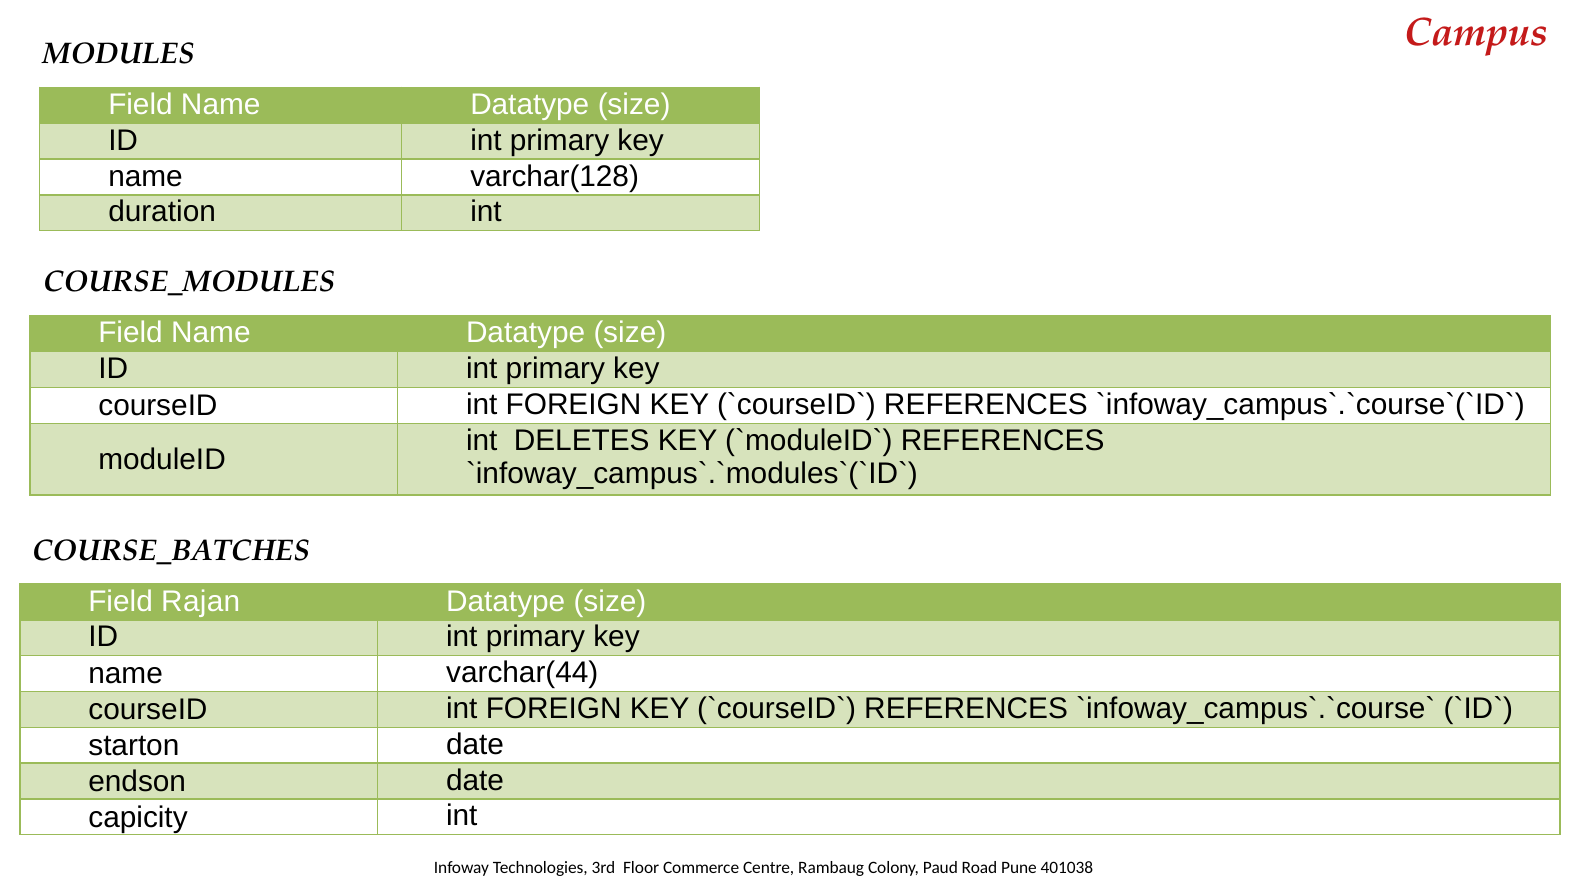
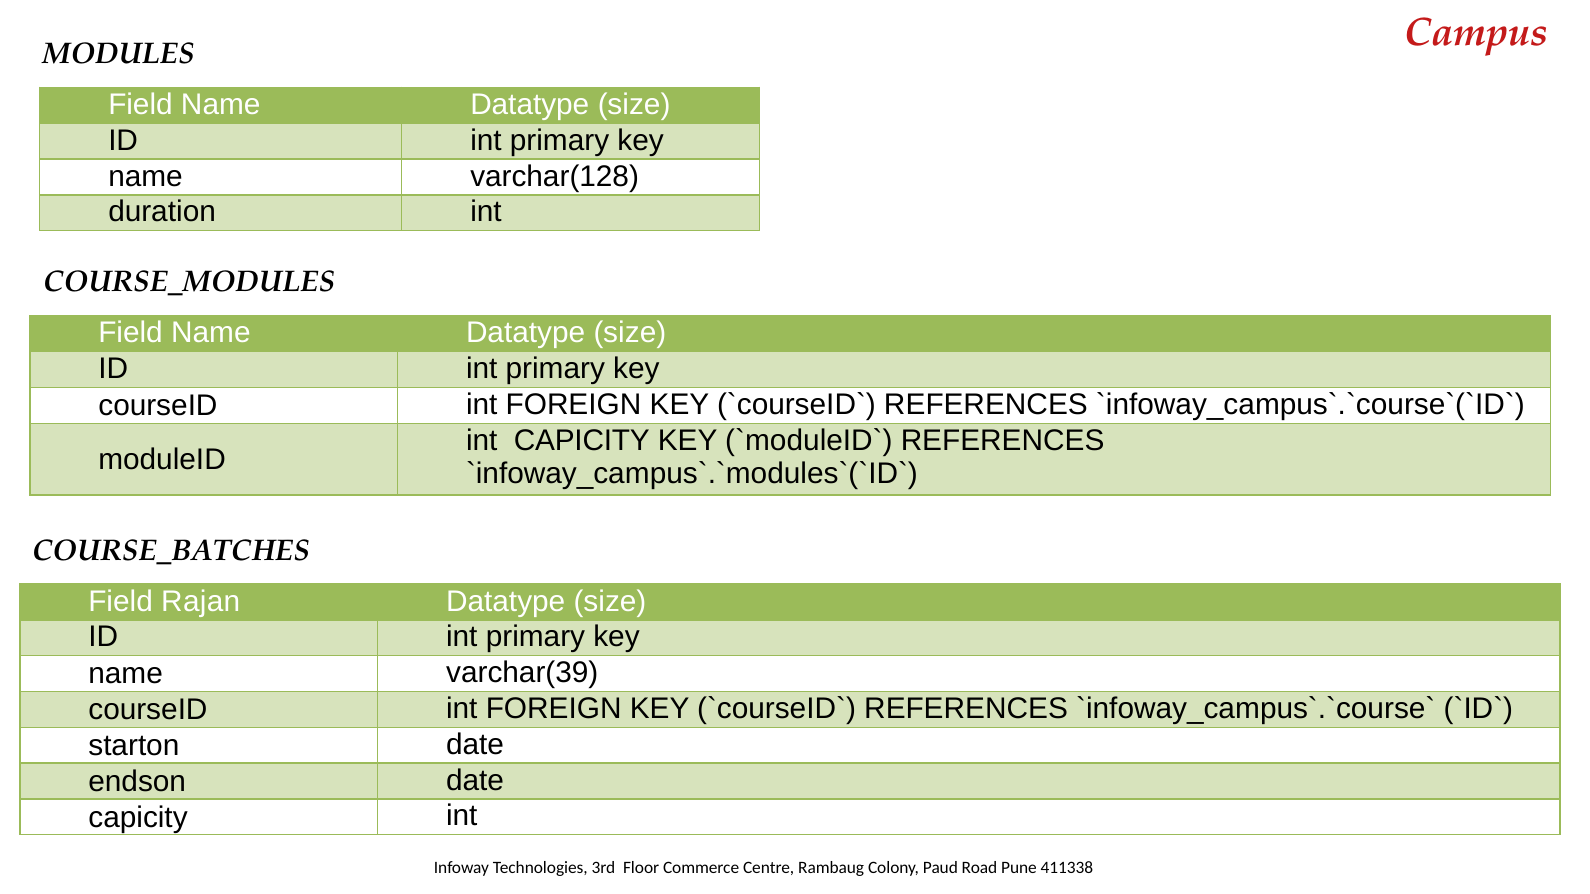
int DELETES: DELETES -> CAPICITY
varchar(44: varchar(44 -> varchar(39
401038: 401038 -> 411338
